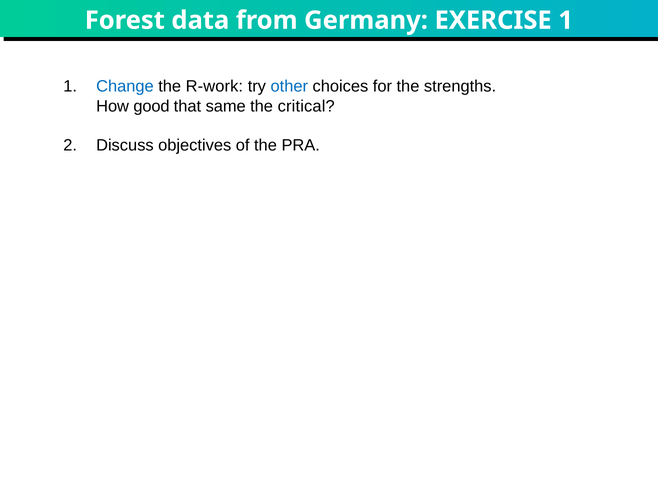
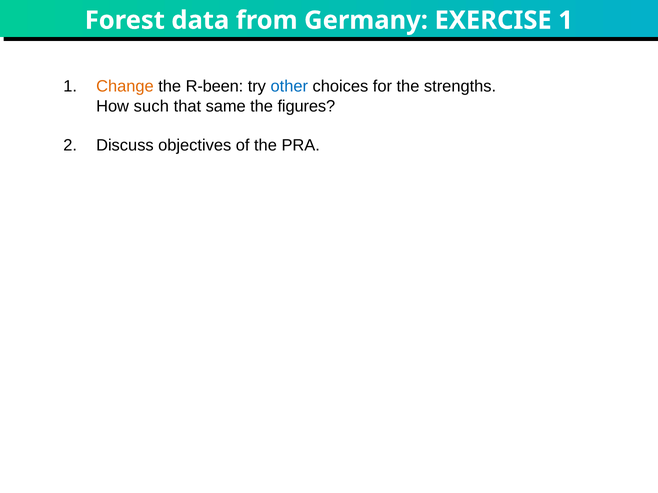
Change colour: blue -> orange
R-work: R-work -> R-been
good: good -> such
critical: critical -> figures
